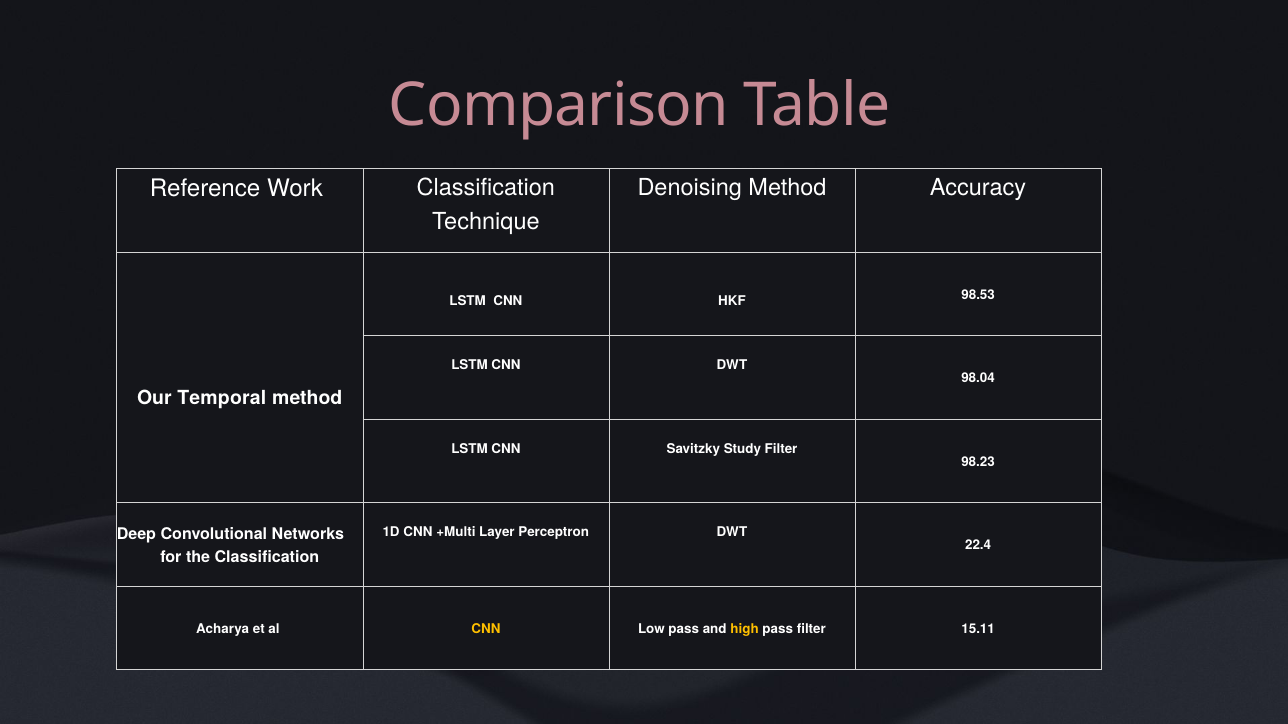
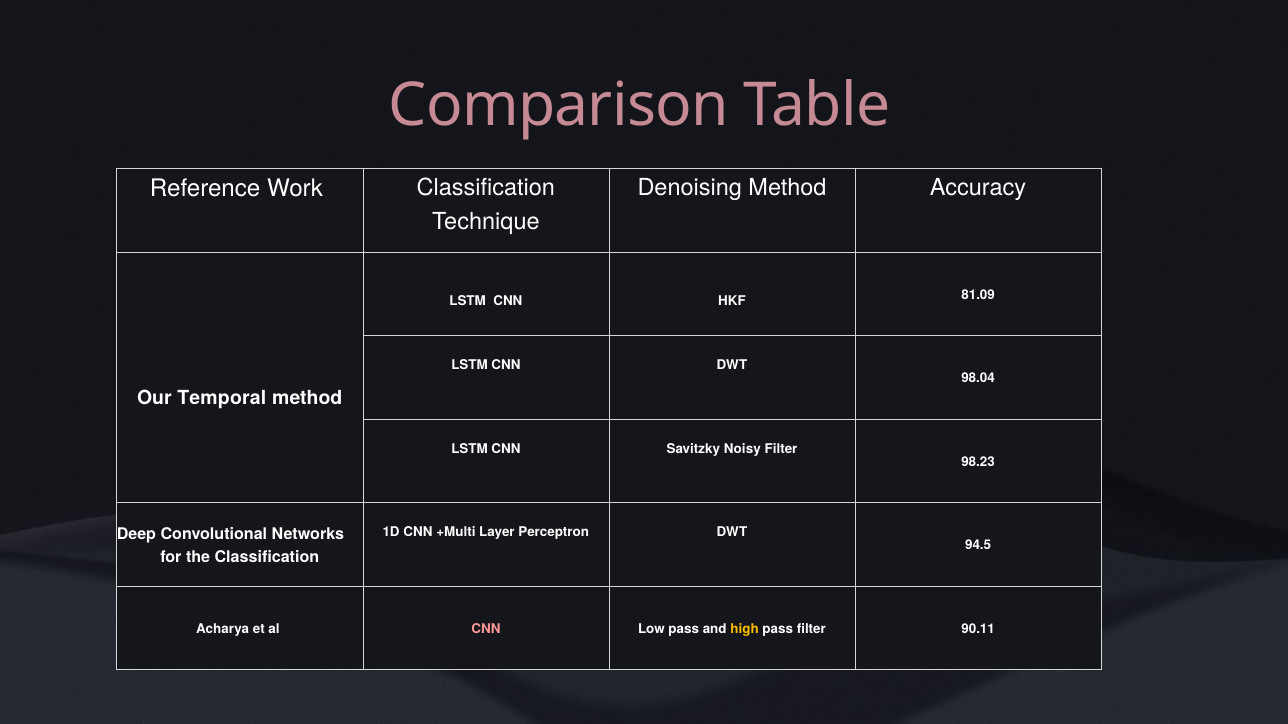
98.53: 98.53 -> 81.09
Study: Study -> Noisy
22.4: 22.4 -> 94.5
CNN at (486, 629) colour: yellow -> pink
15.11: 15.11 -> 90.11
